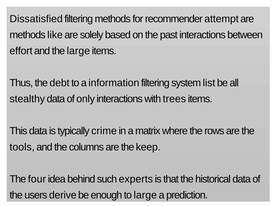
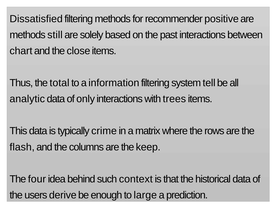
attempt: attempt -> positive
like: like -> still
effort: effort -> chart
the large: large -> close
debt: debt -> total
list: list -> tell
stealthy: stealthy -> analytic
tools: tools -> flash
experts: experts -> context
